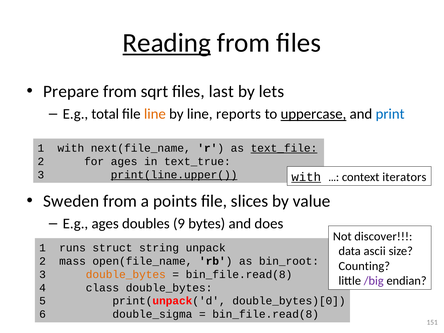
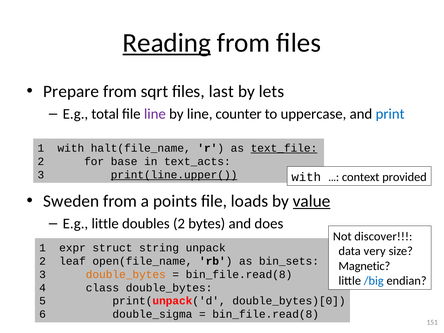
line at (155, 114) colour: orange -> purple
reports: reports -> counter
uppercase underline: present -> none
next(file_name: next(file_name -> halt(file_name
for ages: ages -> base
text_true: text_true -> text_acts
with at (306, 177) underline: present -> none
iterators: iterators -> provided
slices: slices -> loads
value underline: none -> present
E.g ages: ages -> little
doubles 9: 9 -> 2
runs: runs -> expr
ascii: ascii -> very
mass: mass -> leaf
bin_root: bin_root -> bin_sets
Counting: Counting -> Magnetic
/big colour: purple -> blue
